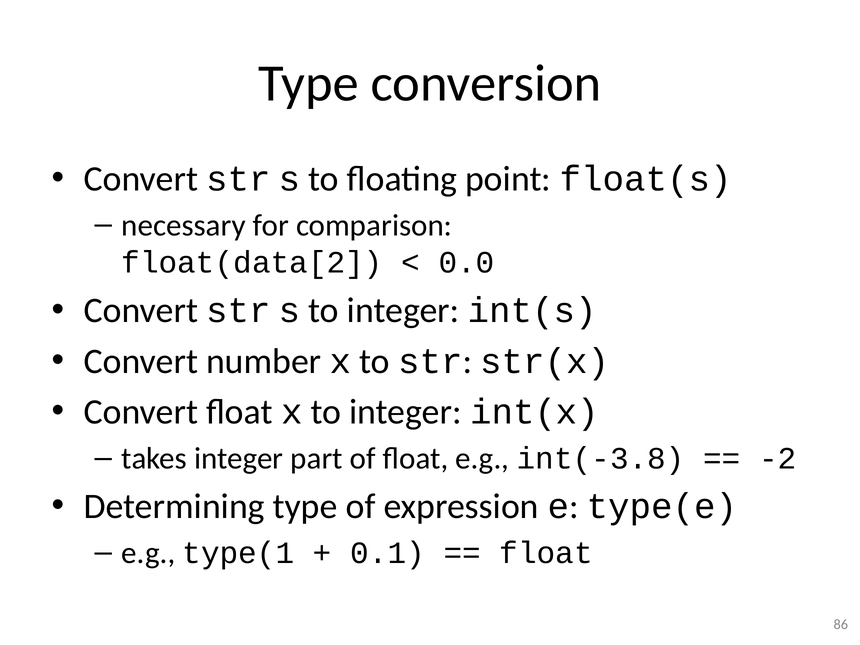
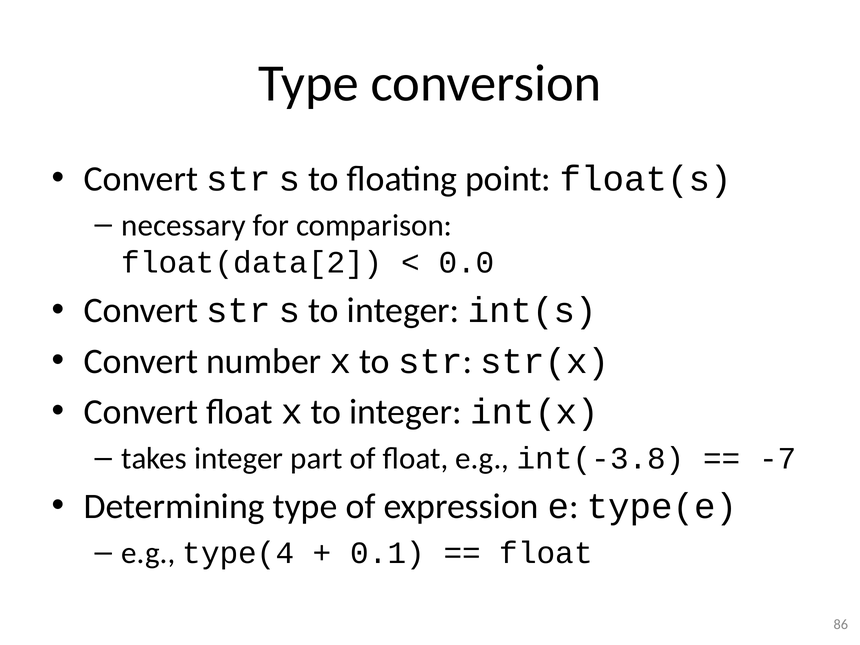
-2: -2 -> -7
type(1: type(1 -> type(4
